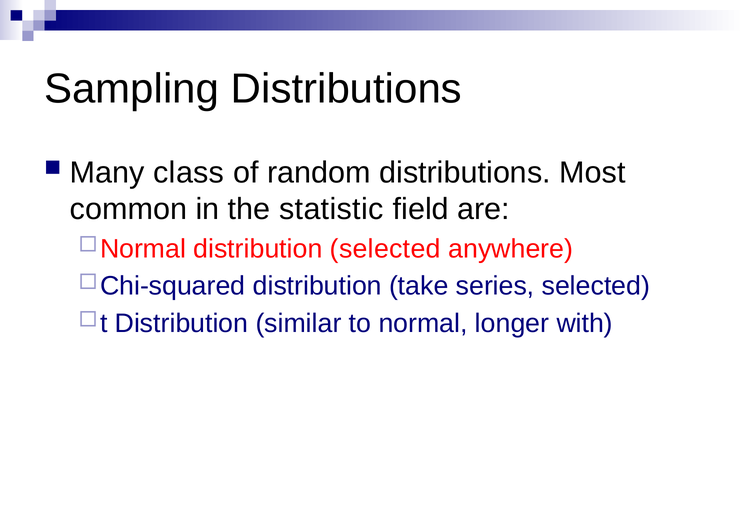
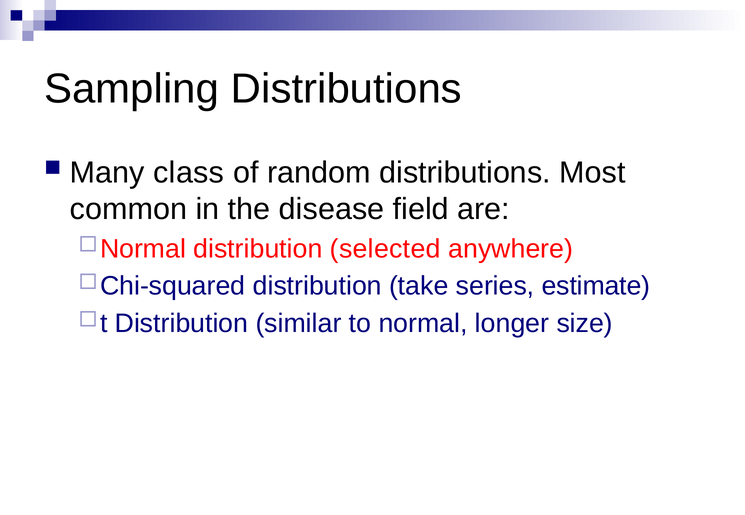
statistic: statistic -> disease
series selected: selected -> estimate
with: with -> size
